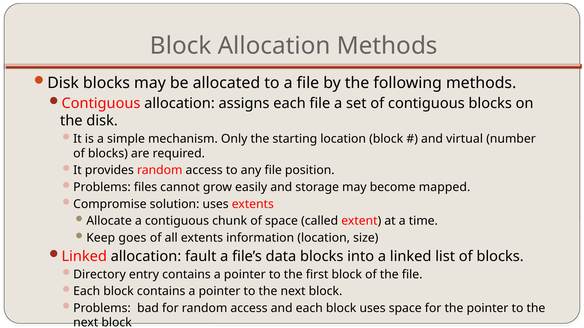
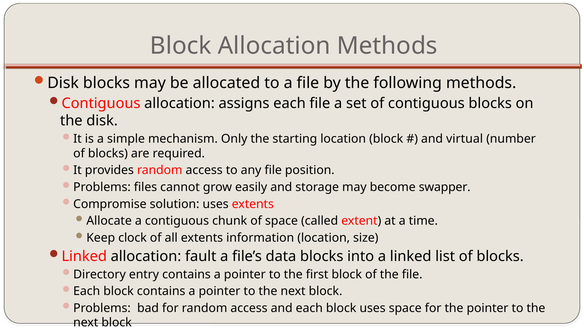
mapped: mapped -> swapper
goes: goes -> clock
